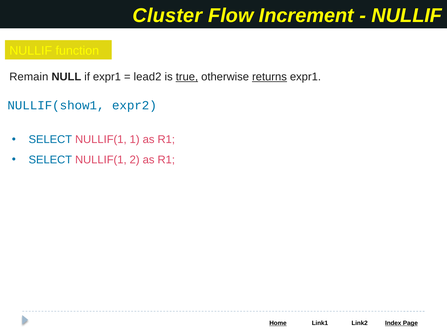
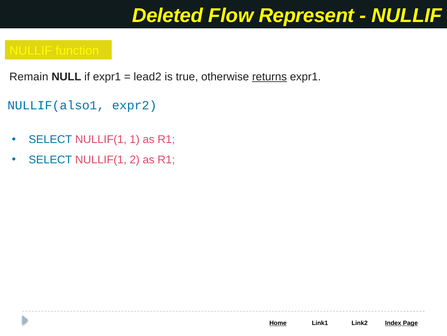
Cluster: Cluster -> Deleted
Increment: Increment -> Represent
true underline: present -> none
NULLIF(show1: NULLIF(show1 -> NULLIF(also1
